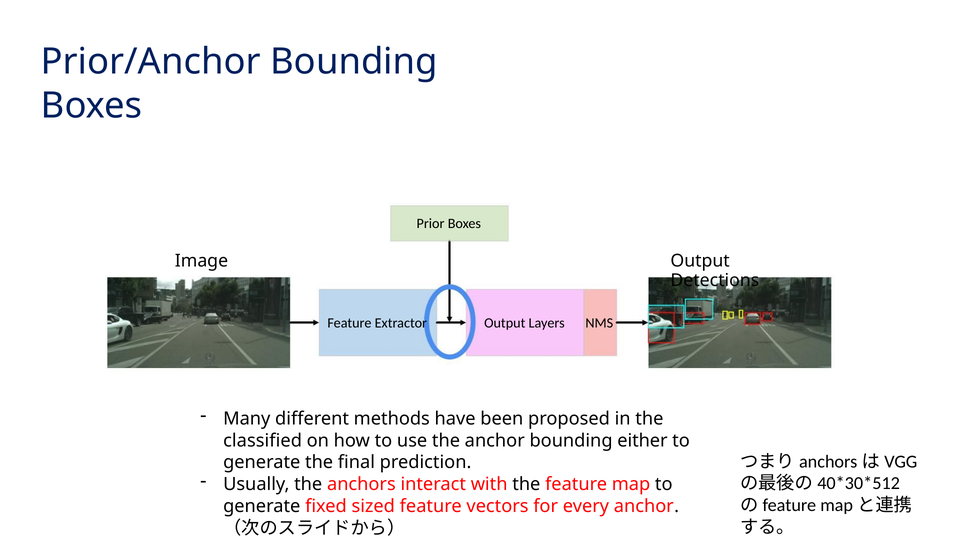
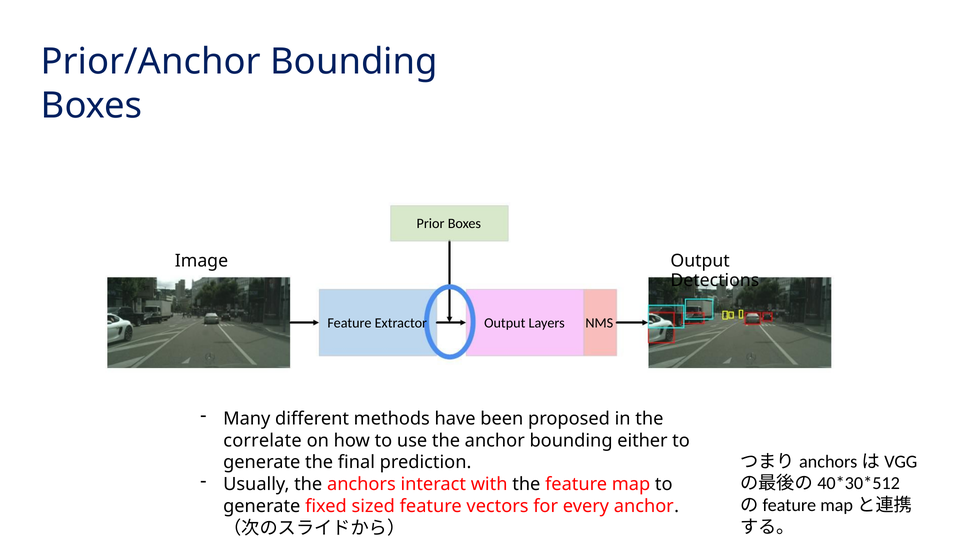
classified: classified -> correlate
